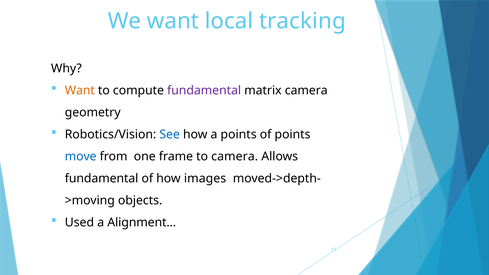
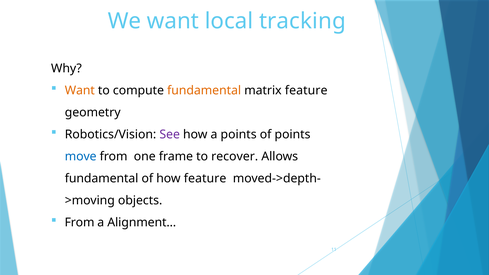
fundamental at (204, 91) colour: purple -> orange
matrix camera: camera -> feature
See colour: blue -> purple
to camera: camera -> recover
how images: images -> feature
Used at (79, 223): Used -> From
